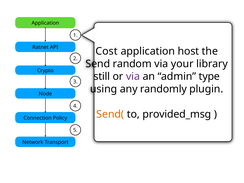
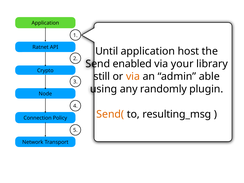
Cost: Cost -> Until
random: random -> enabled
via at (133, 76) colour: purple -> orange
type: type -> able
provided_msg: provided_msg -> resulting_msg
